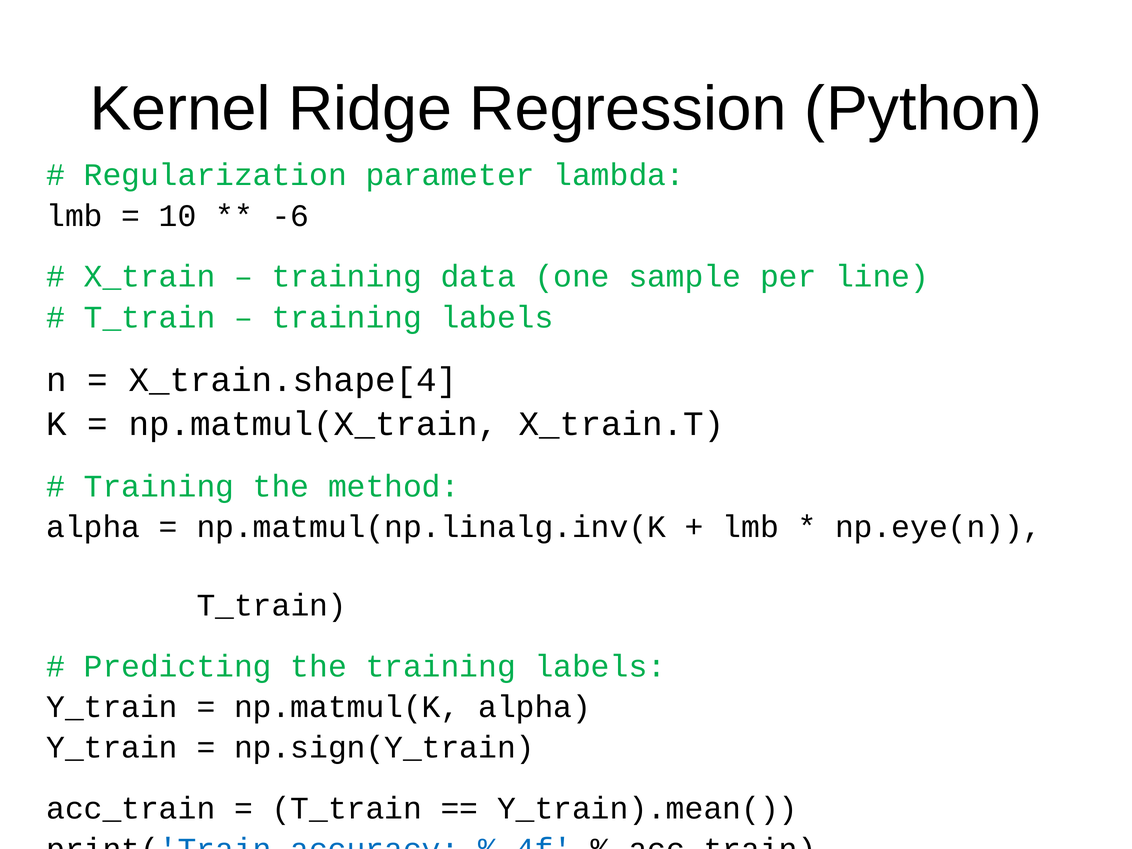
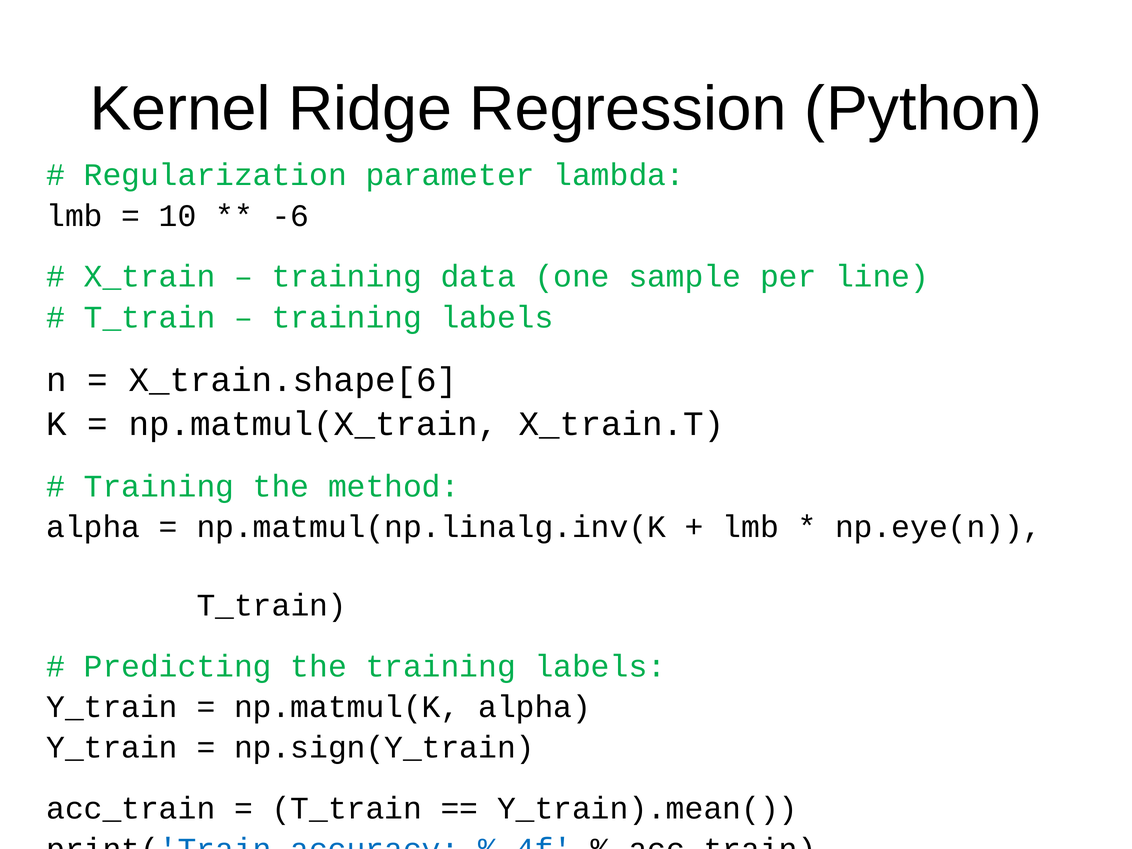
X_train.shape[4: X_train.shape[4 -> X_train.shape[6
